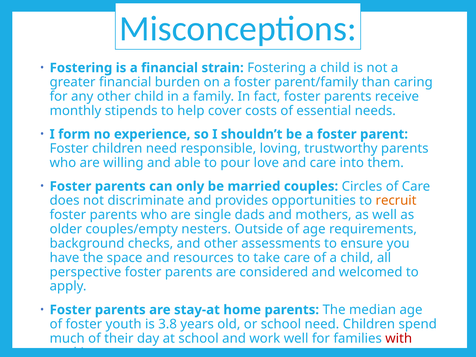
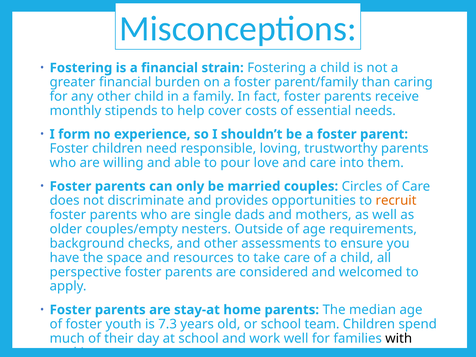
3.8: 3.8 -> 7.3
school need: need -> team
with colour: red -> black
